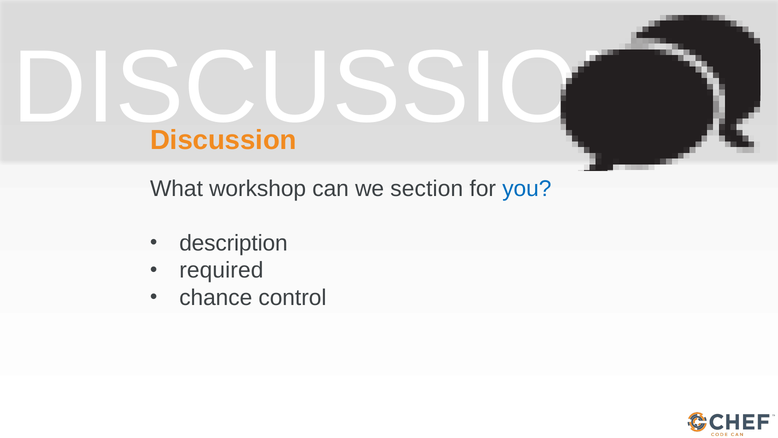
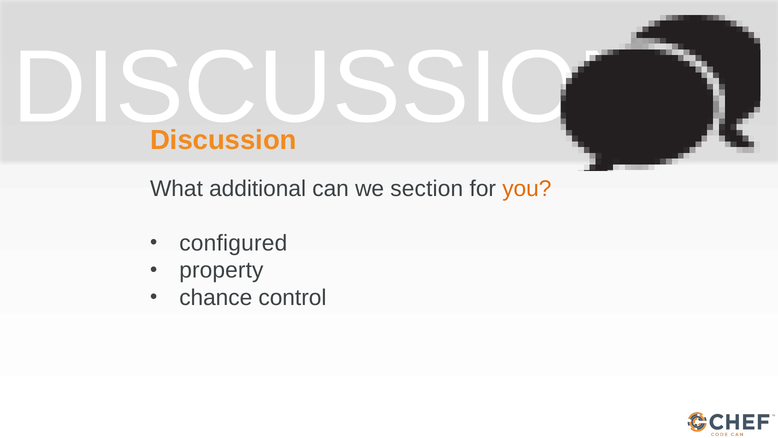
workshop: workshop -> additional
you colour: blue -> orange
description: description -> configured
required: required -> property
